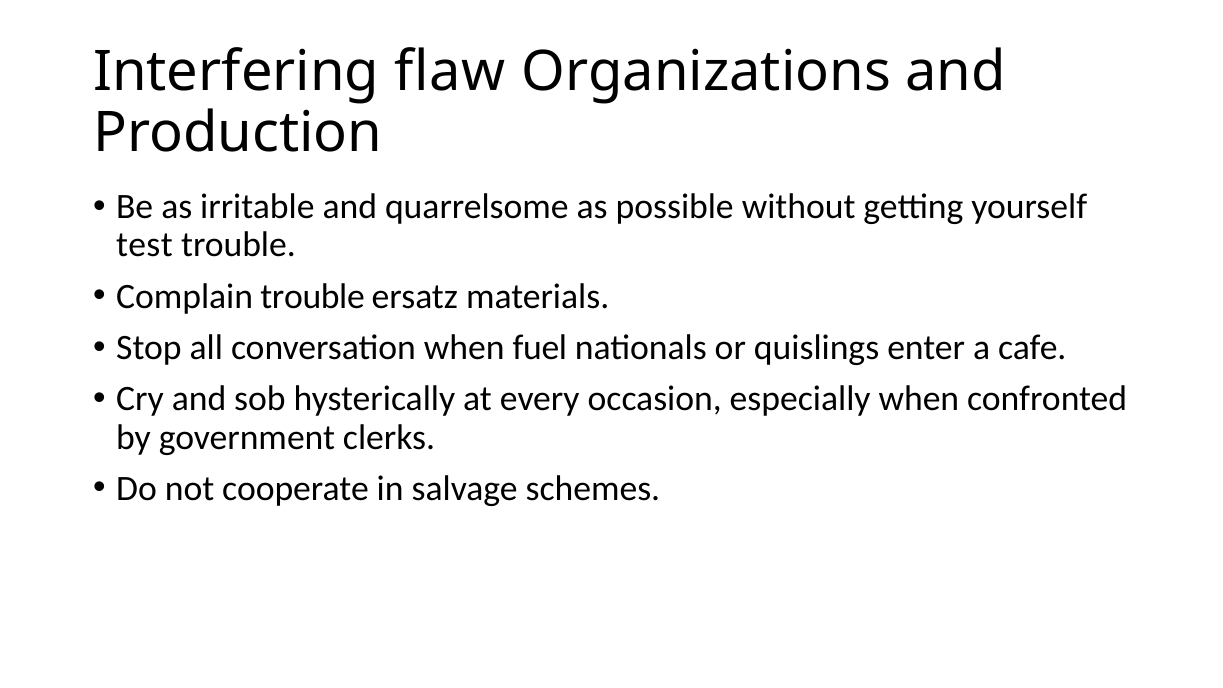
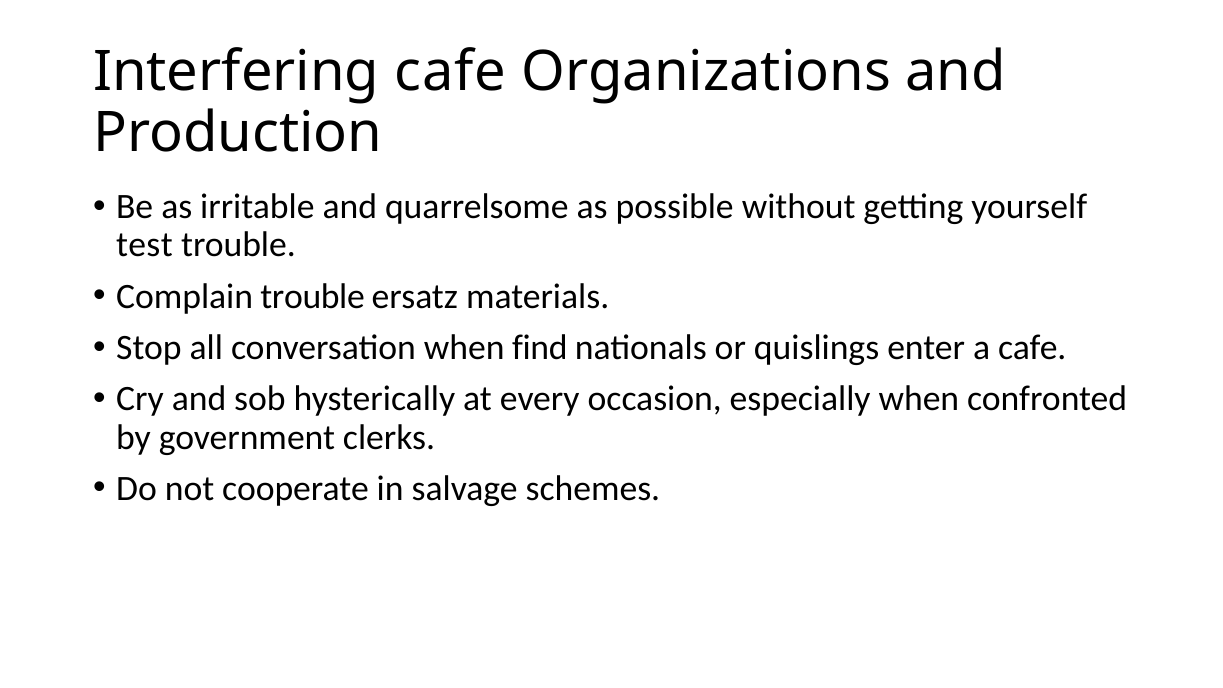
Interfering flaw: flaw -> cafe
fuel: fuel -> find
